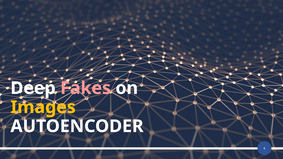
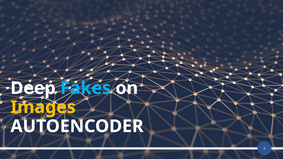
Fakes colour: pink -> light blue
